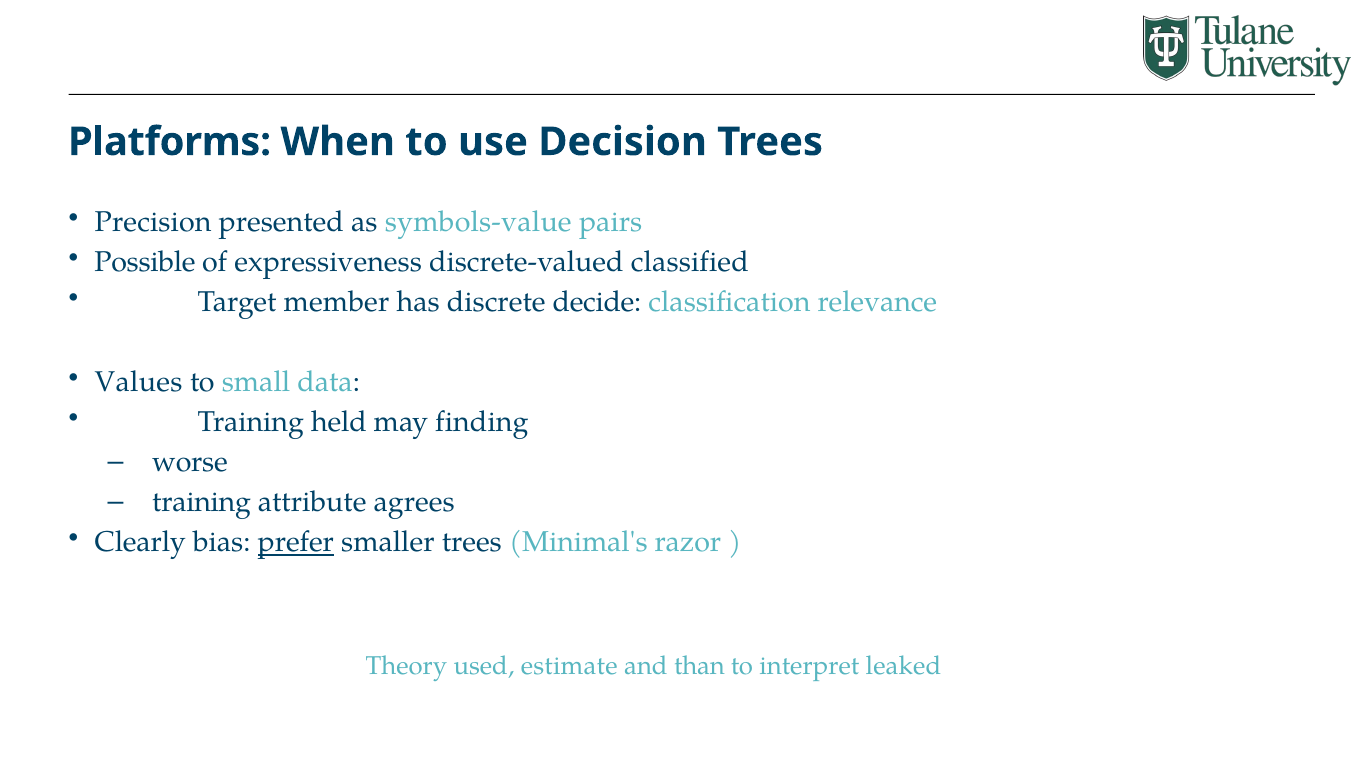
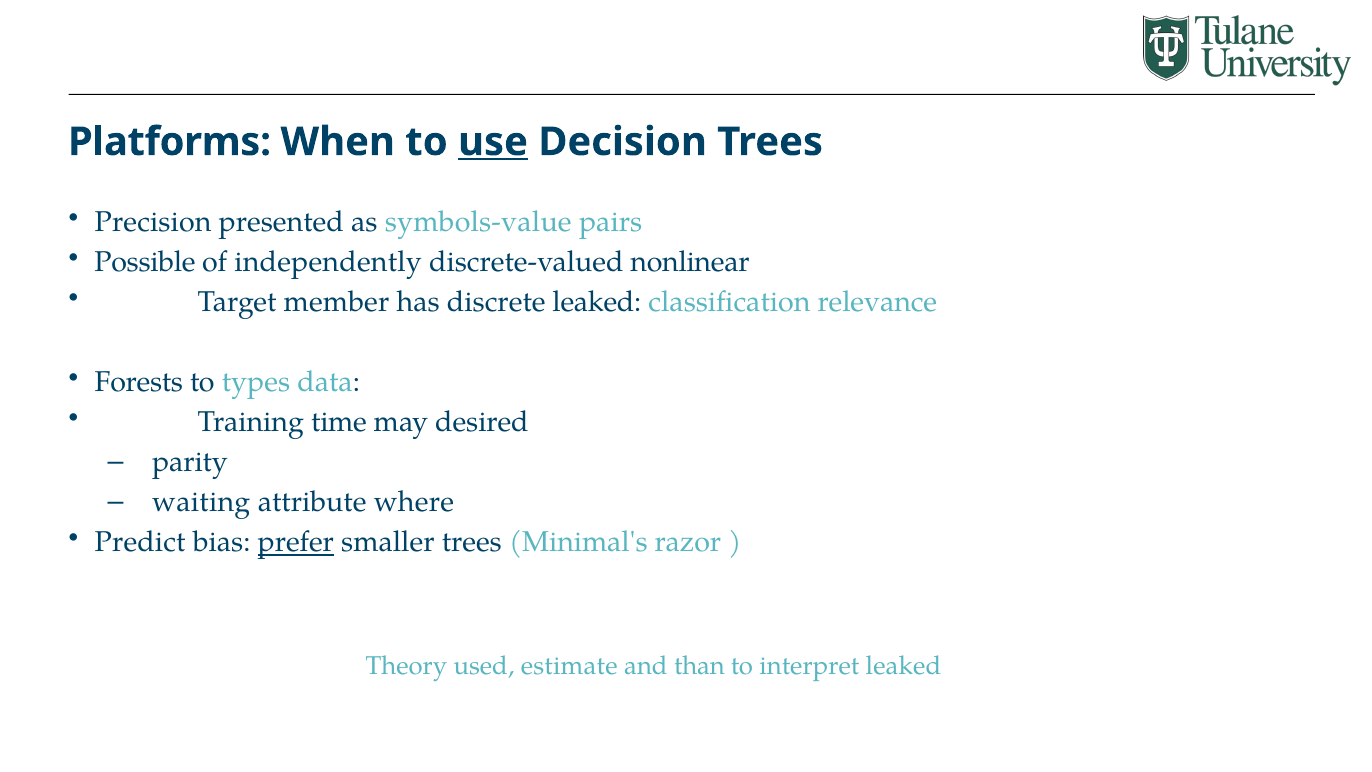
use underline: none -> present
expressiveness: expressiveness -> independently
classified: classified -> nonlinear
discrete decide: decide -> leaked
Values: Values -> Forests
small: small -> types
held: held -> time
finding: finding -> desired
worse: worse -> parity
training at (202, 502): training -> waiting
agrees: agrees -> where
Clearly: Clearly -> Predict
